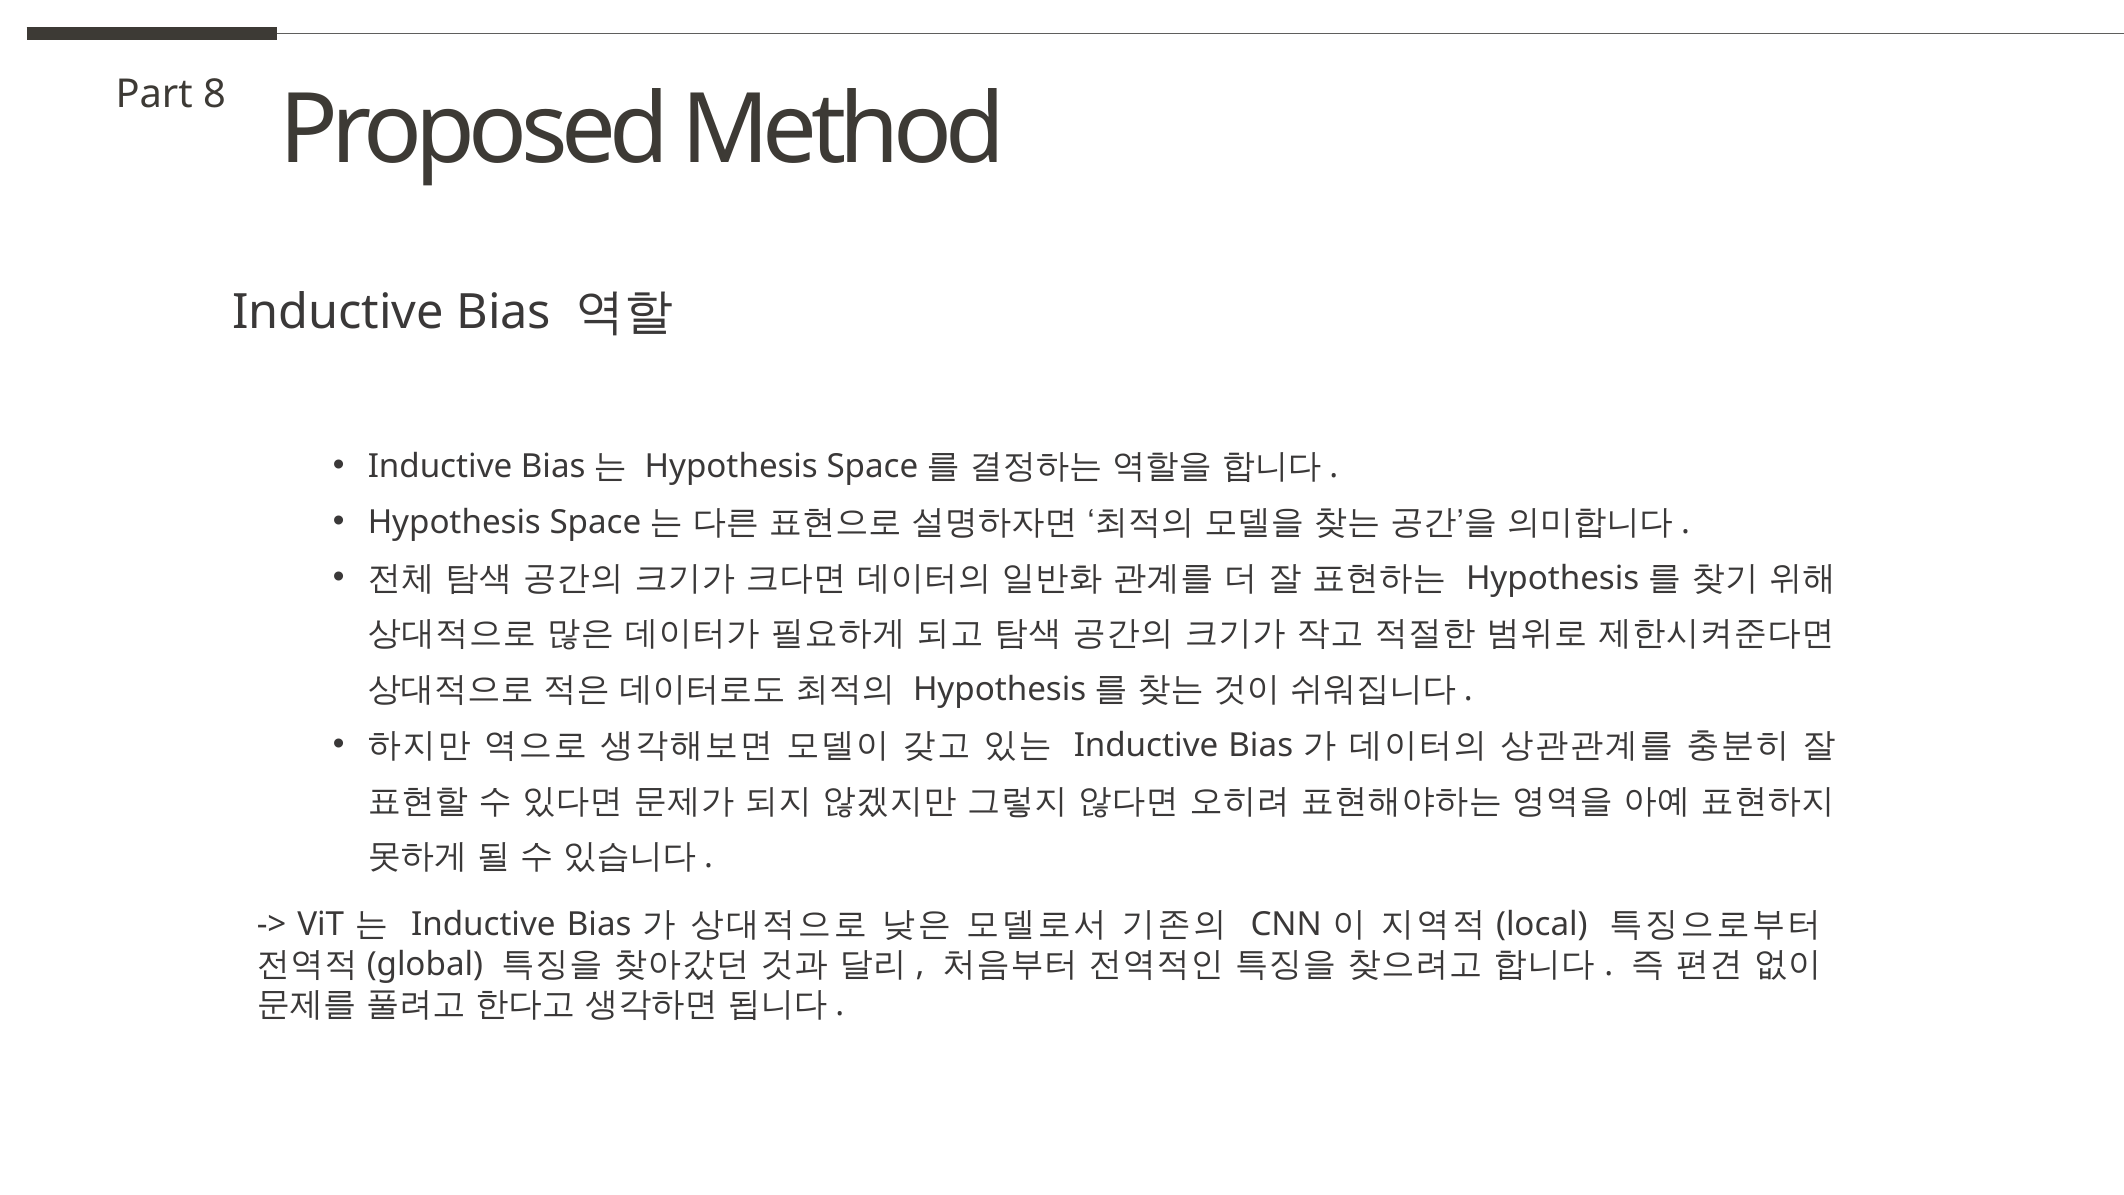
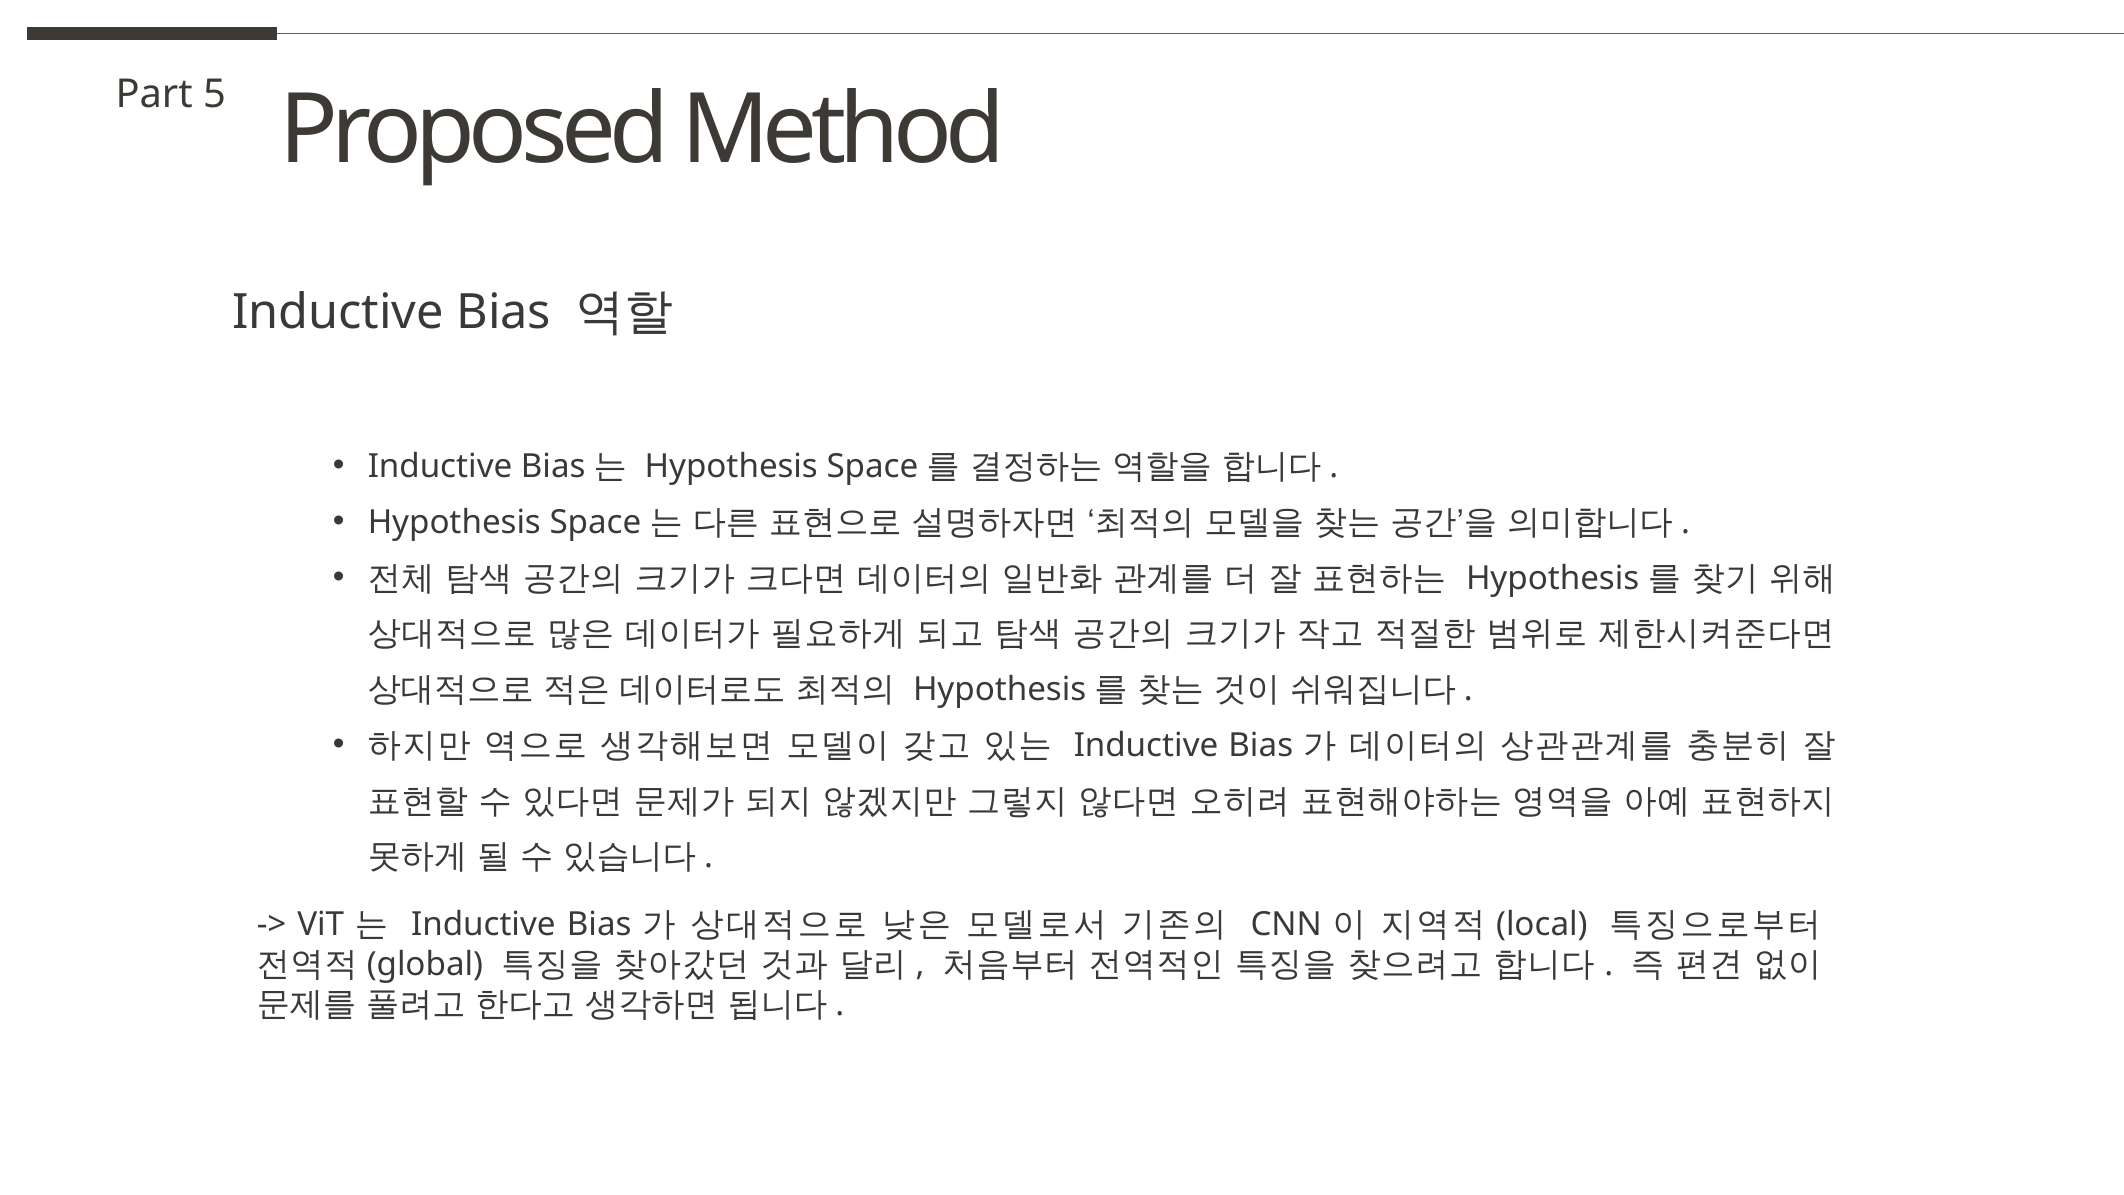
8: 8 -> 5
